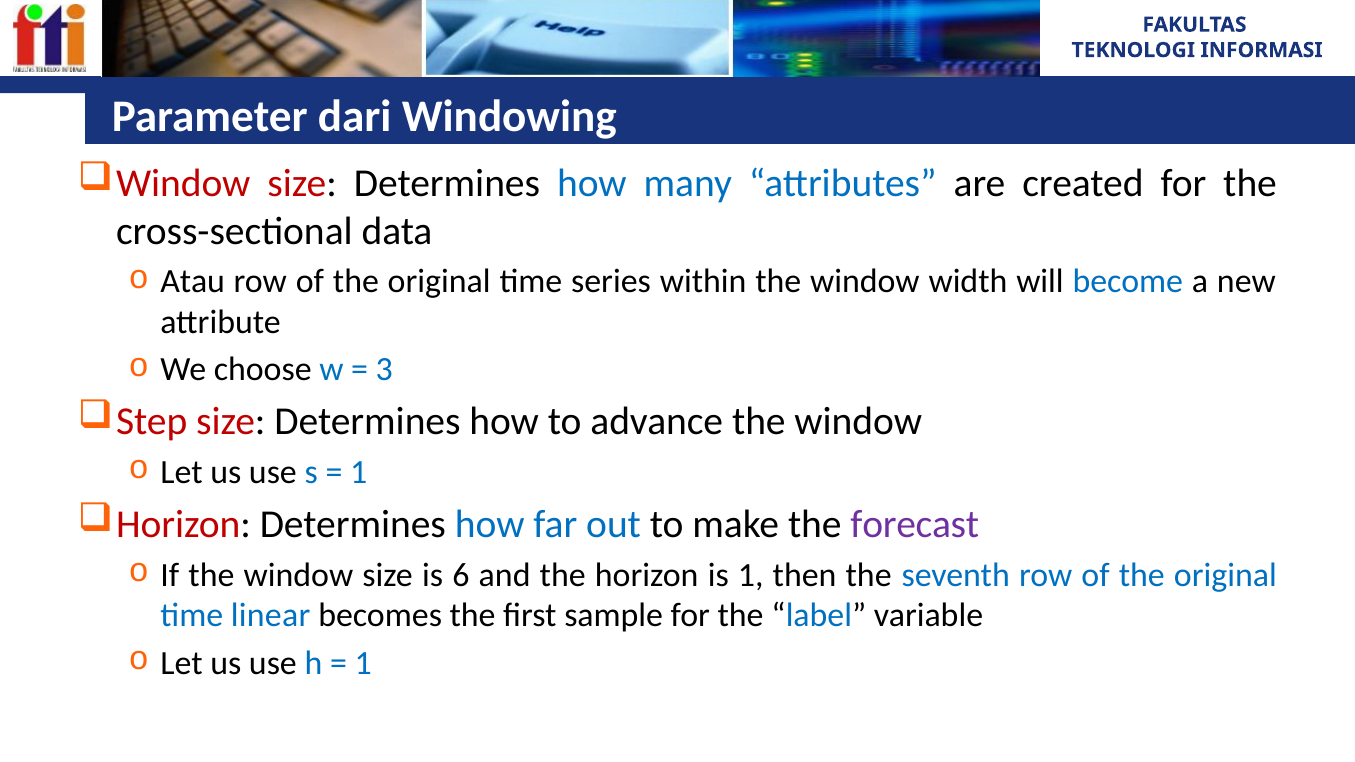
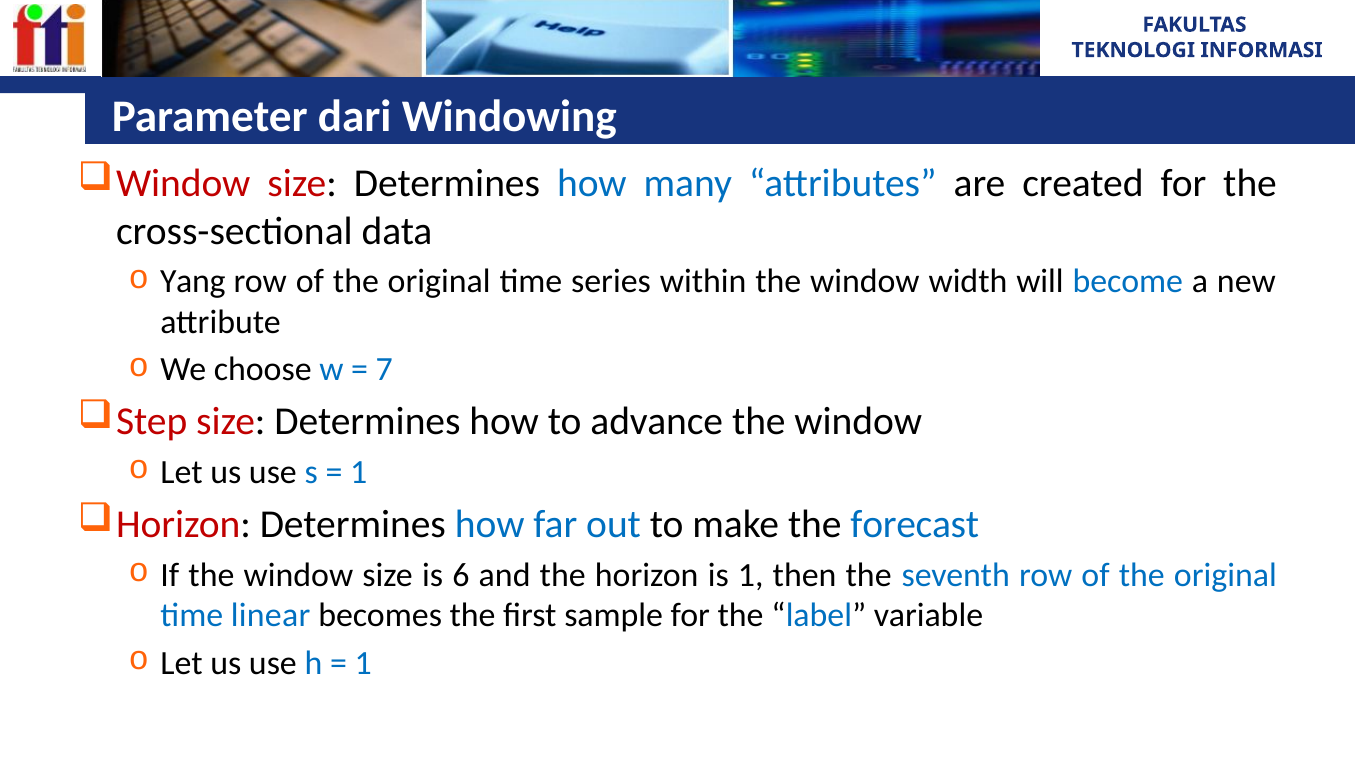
Atau: Atau -> Yang
3: 3 -> 7
forecast colour: purple -> blue
